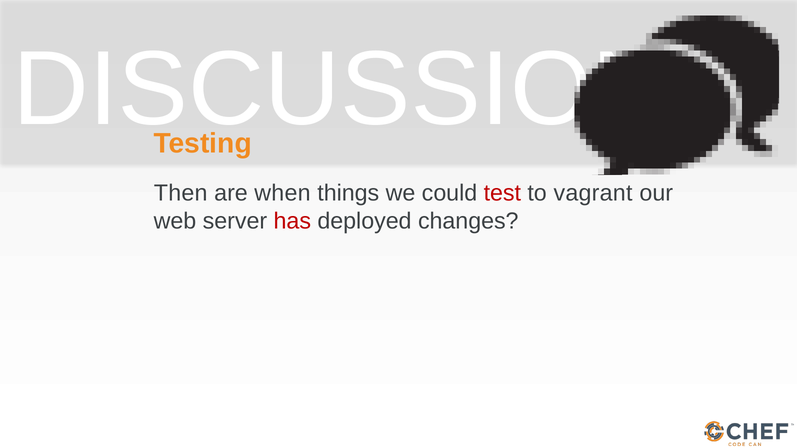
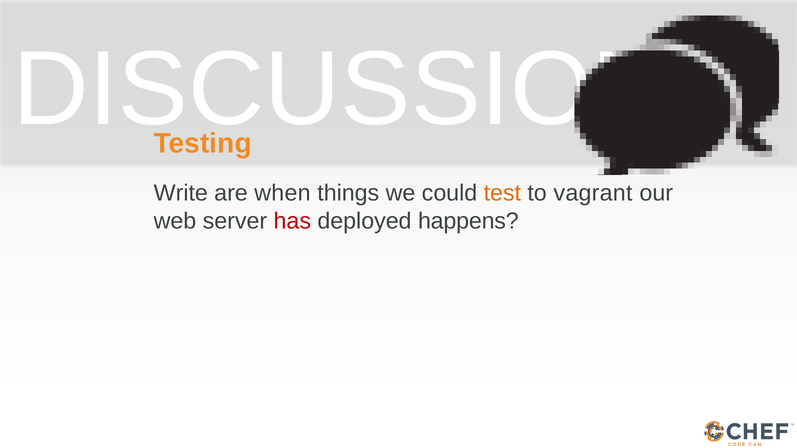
Then: Then -> Write
test colour: red -> orange
changes: changes -> happens
